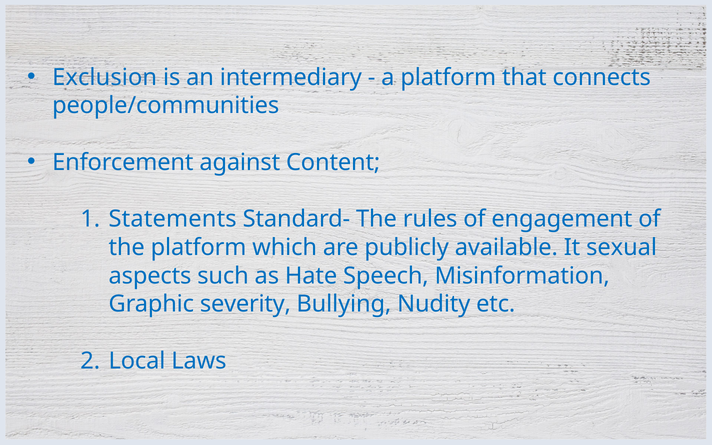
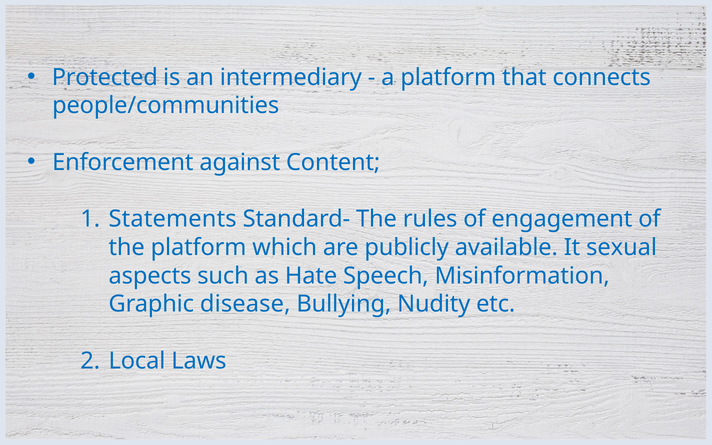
Exclusion: Exclusion -> Protected
severity: severity -> disease
